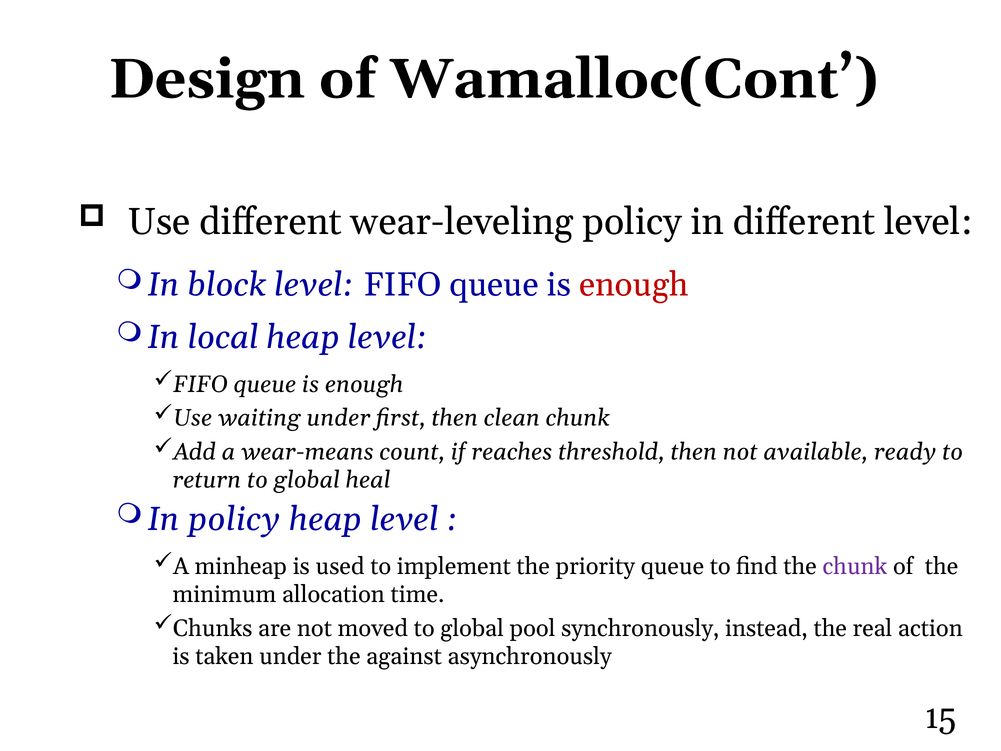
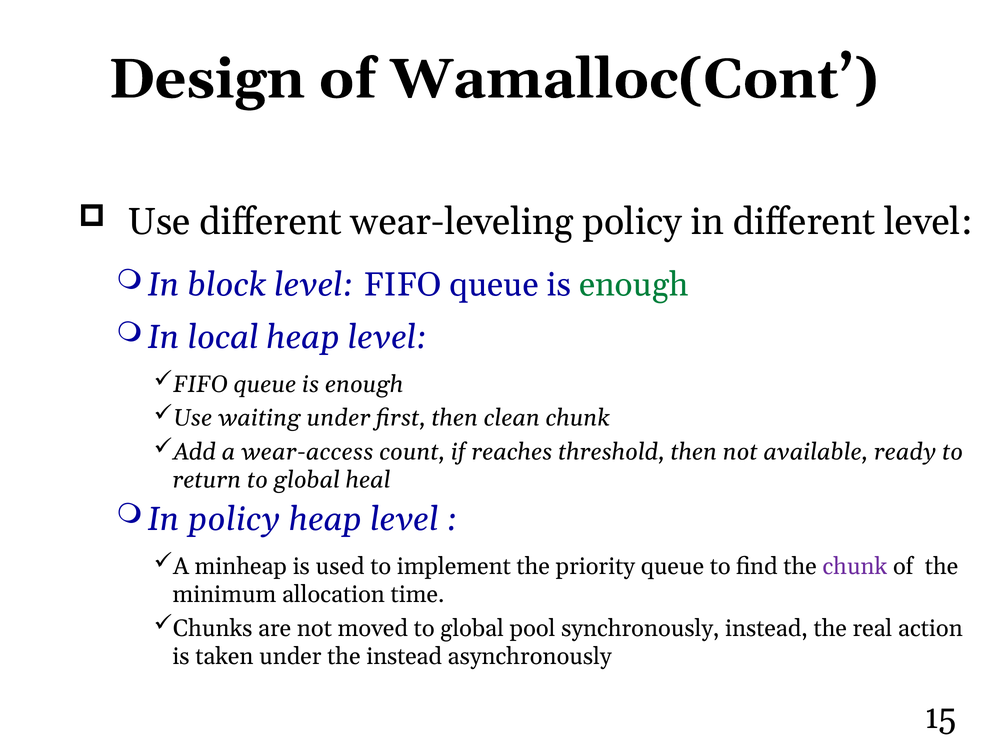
enough at (634, 285) colour: red -> green
wear-means: wear-means -> wear-access
the against: against -> instead
